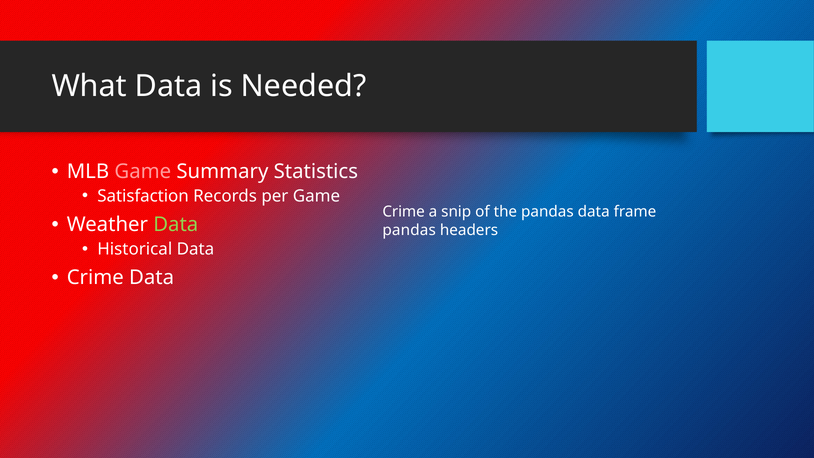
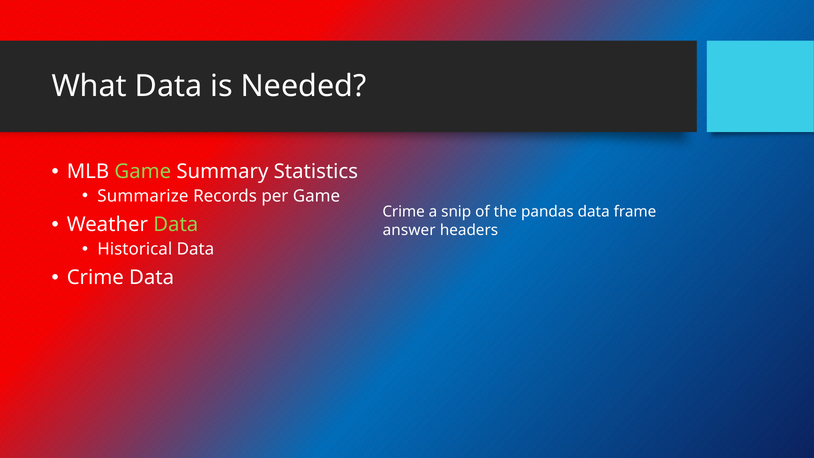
Game at (143, 172) colour: pink -> light green
Satisfaction: Satisfaction -> Summarize
pandas at (409, 230): pandas -> answer
